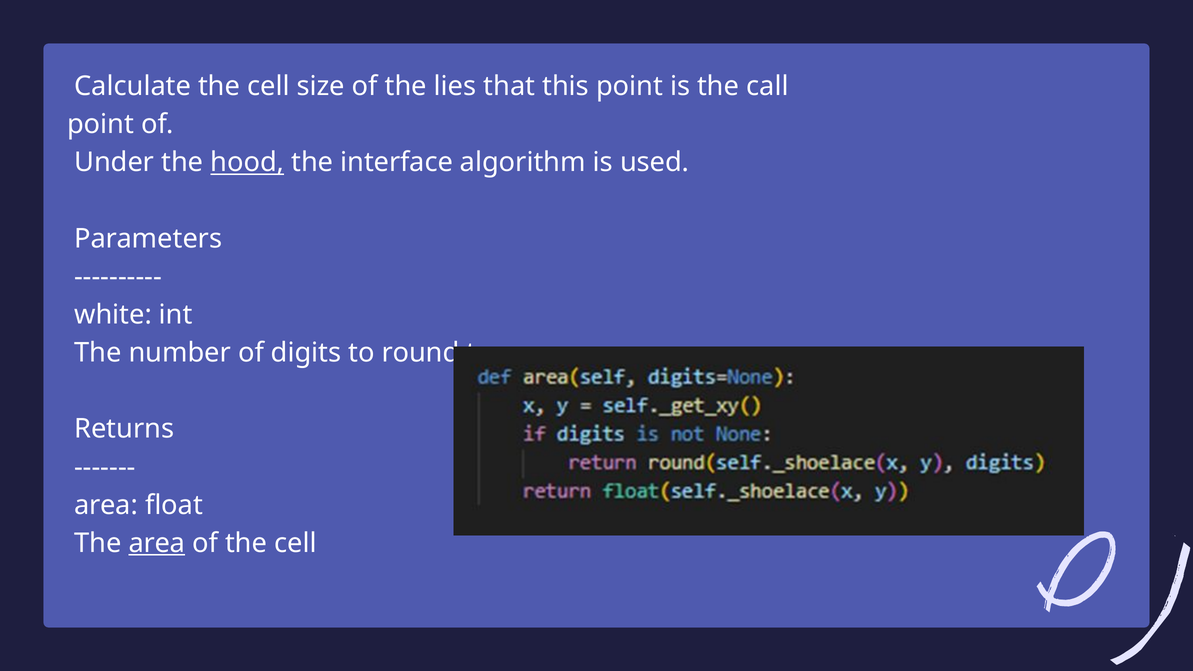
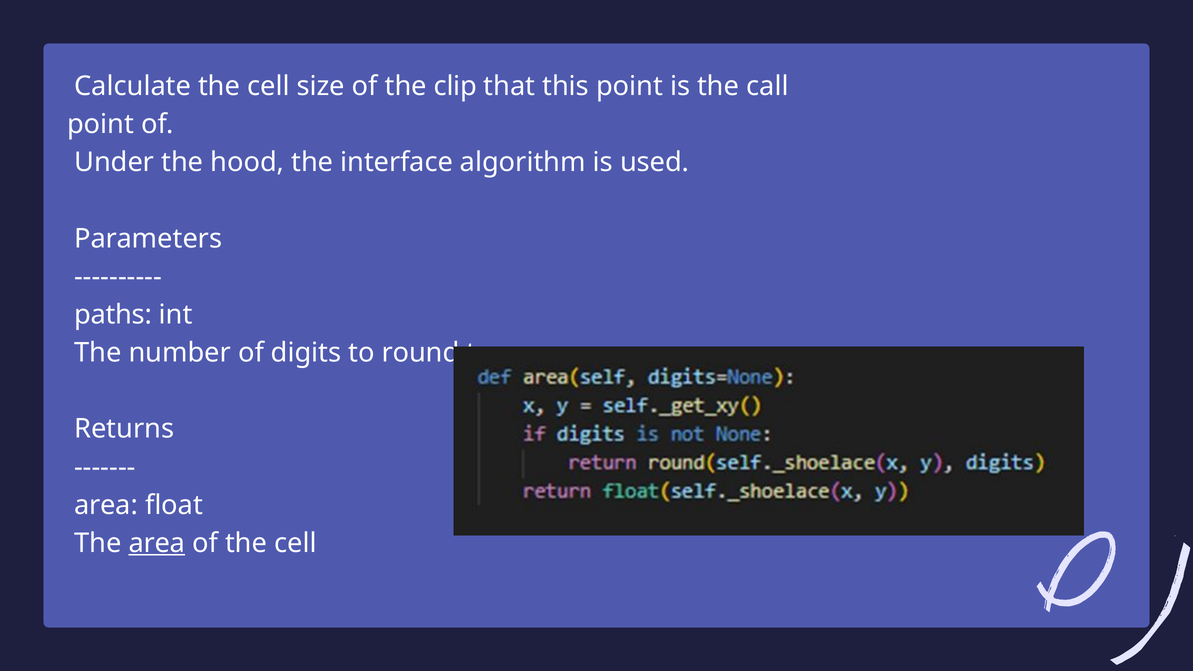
lies: lies -> clip
hood underline: present -> none
white: white -> paths
